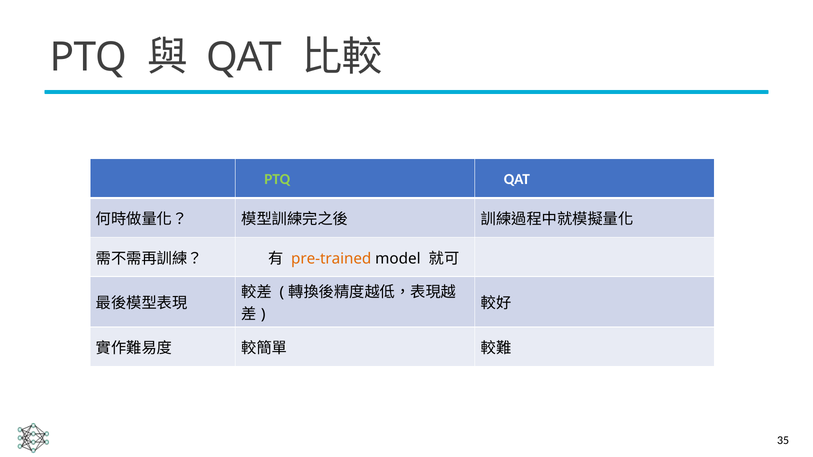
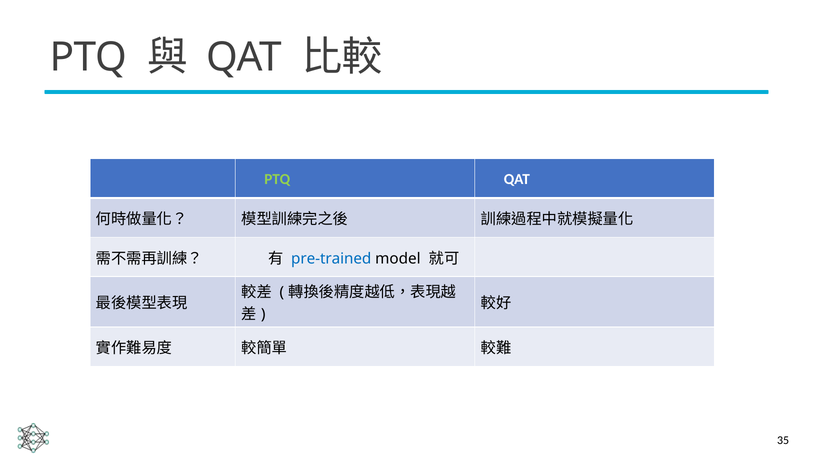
pre-trained colour: orange -> blue
